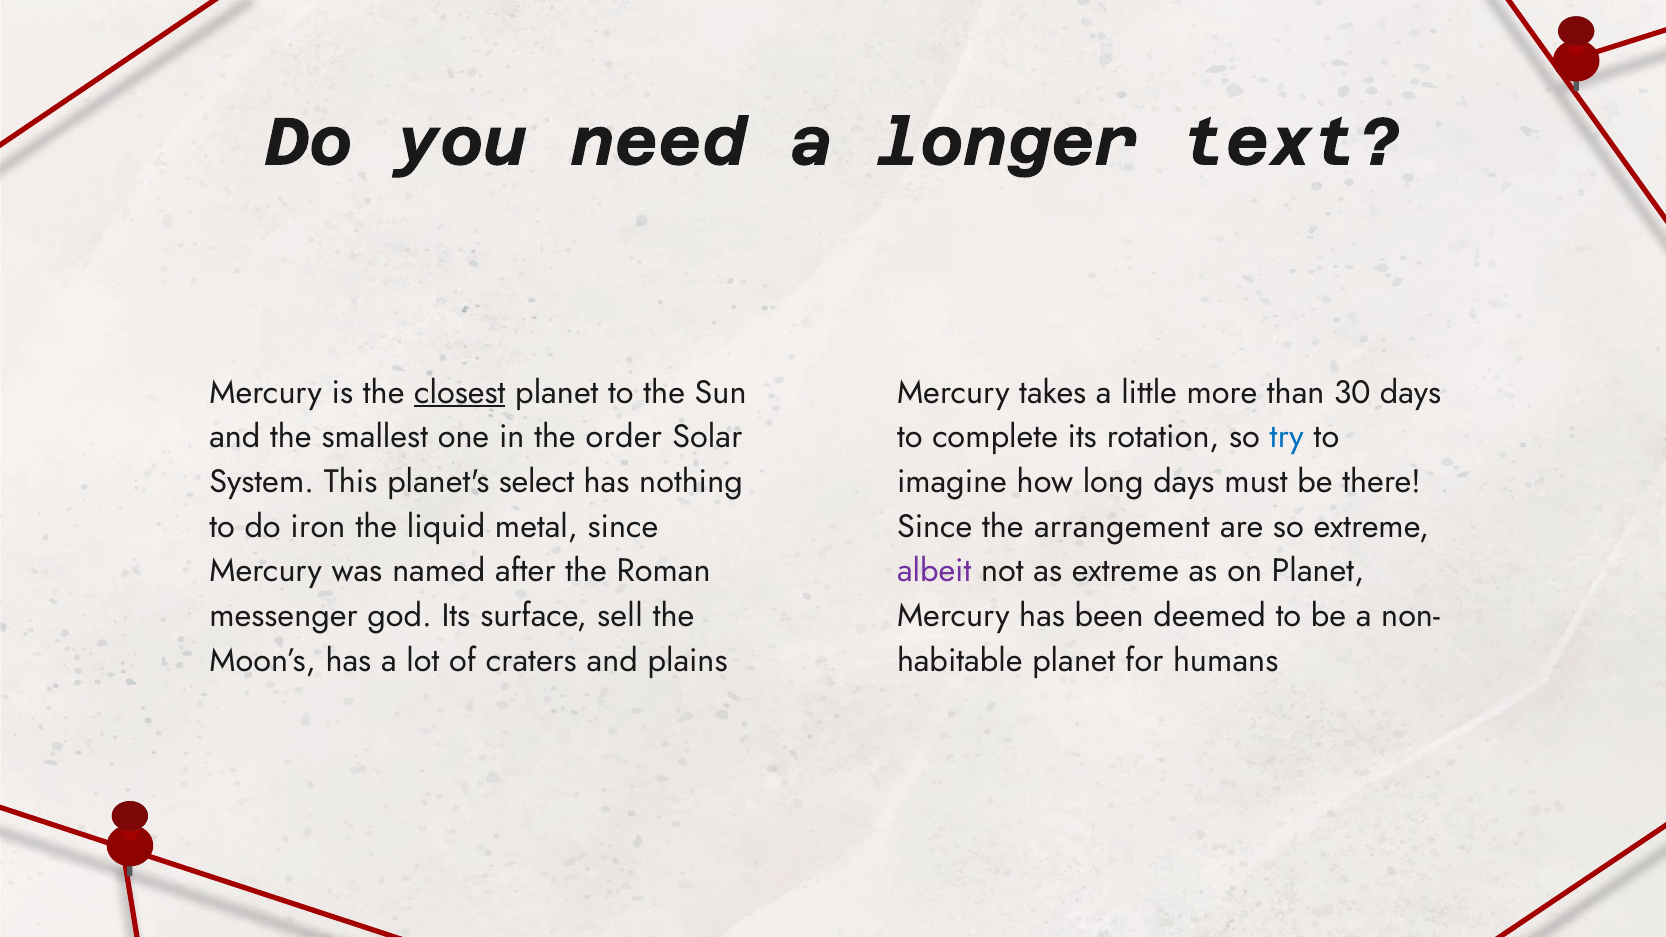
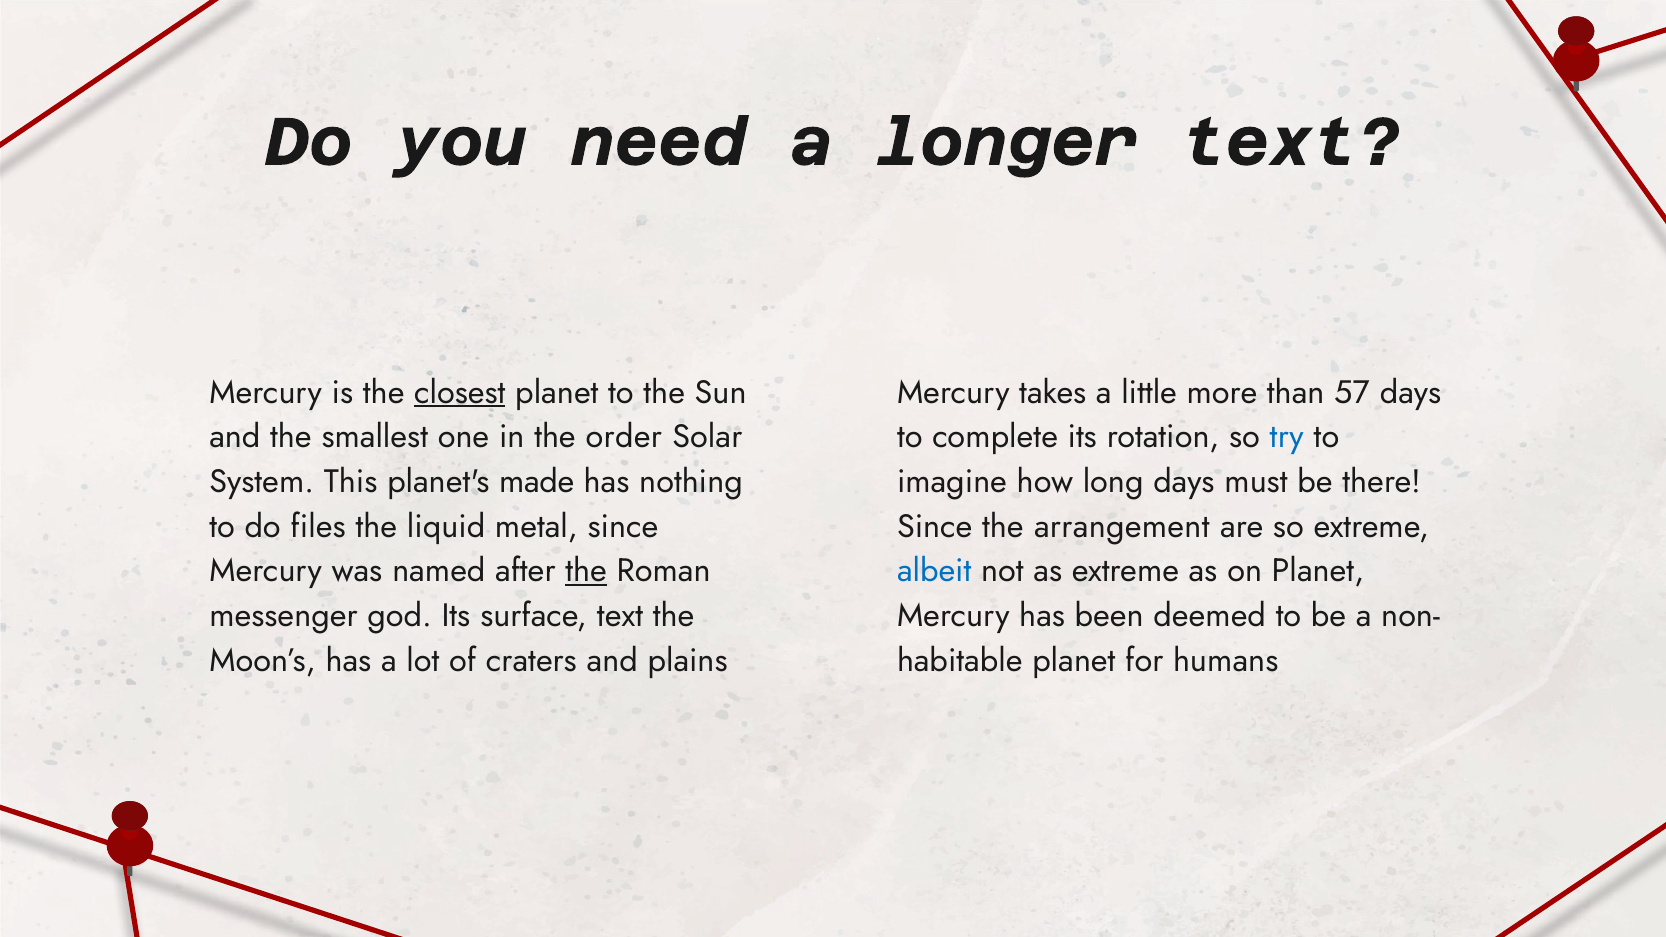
30: 30 -> 57
select: select -> made
iron: iron -> files
the at (586, 571) underline: none -> present
albeit colour: purple -> blue
surface sell: sell -> text
